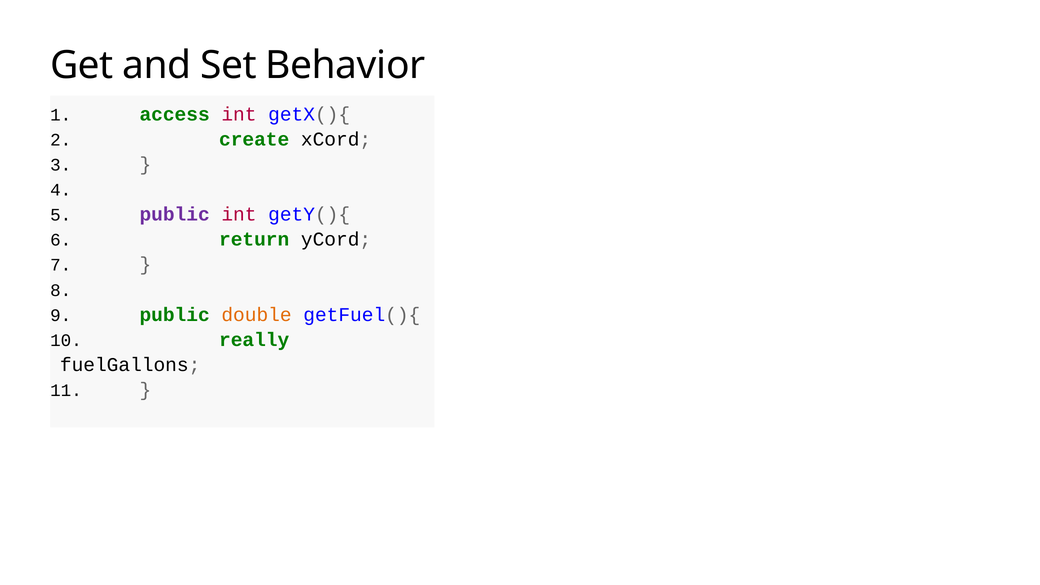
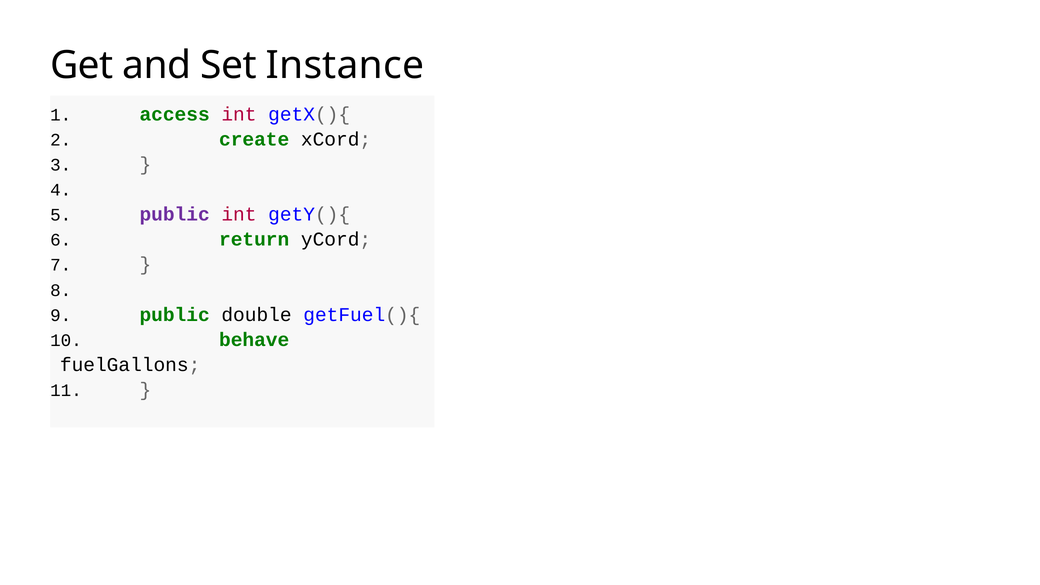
Behavior: Behavior -> Instance
double colour: orange -> black
really: really -> behave
